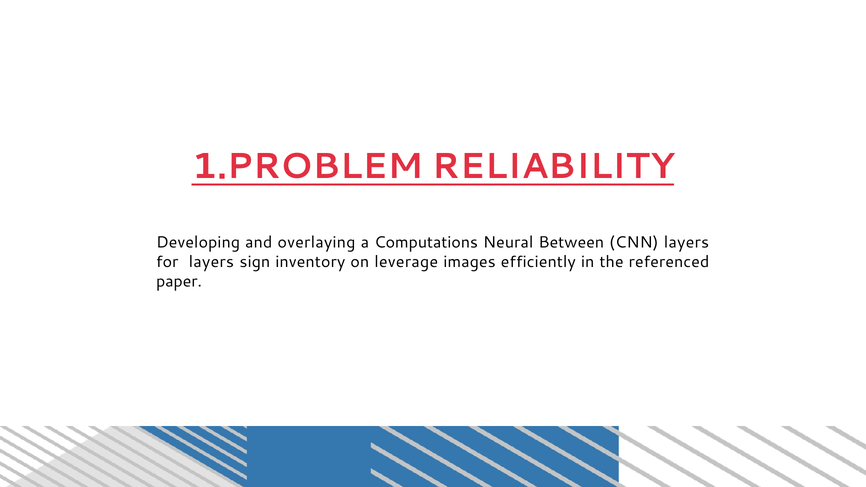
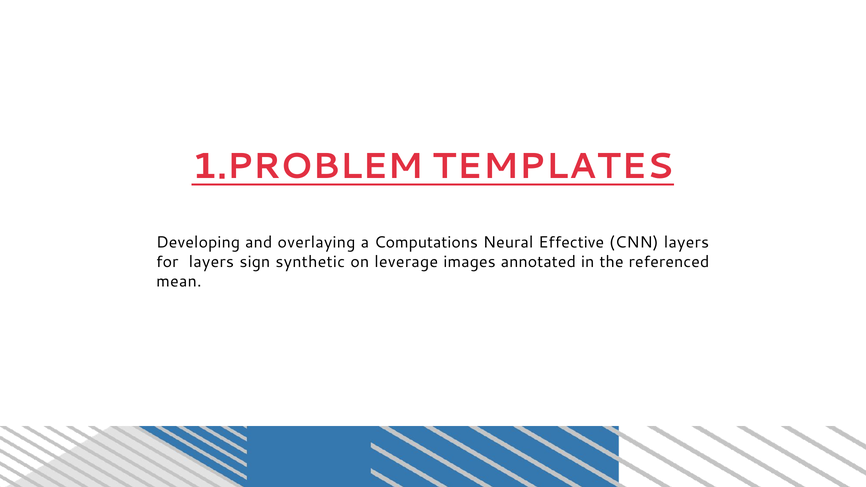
RELIABILITY: RELIABILITY -> TEMPLATES
Between: Between -> Effective
inventory: inventory -> synthetic
efficiently: efficiently -> annotated
paper: paper -> mean
